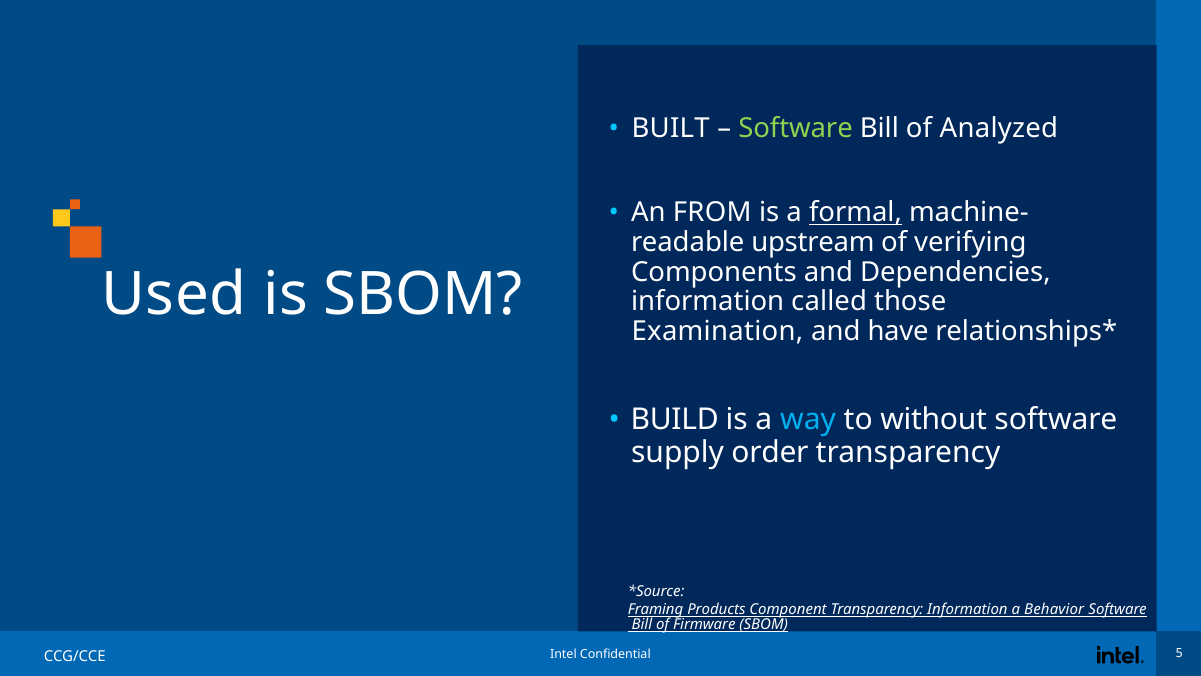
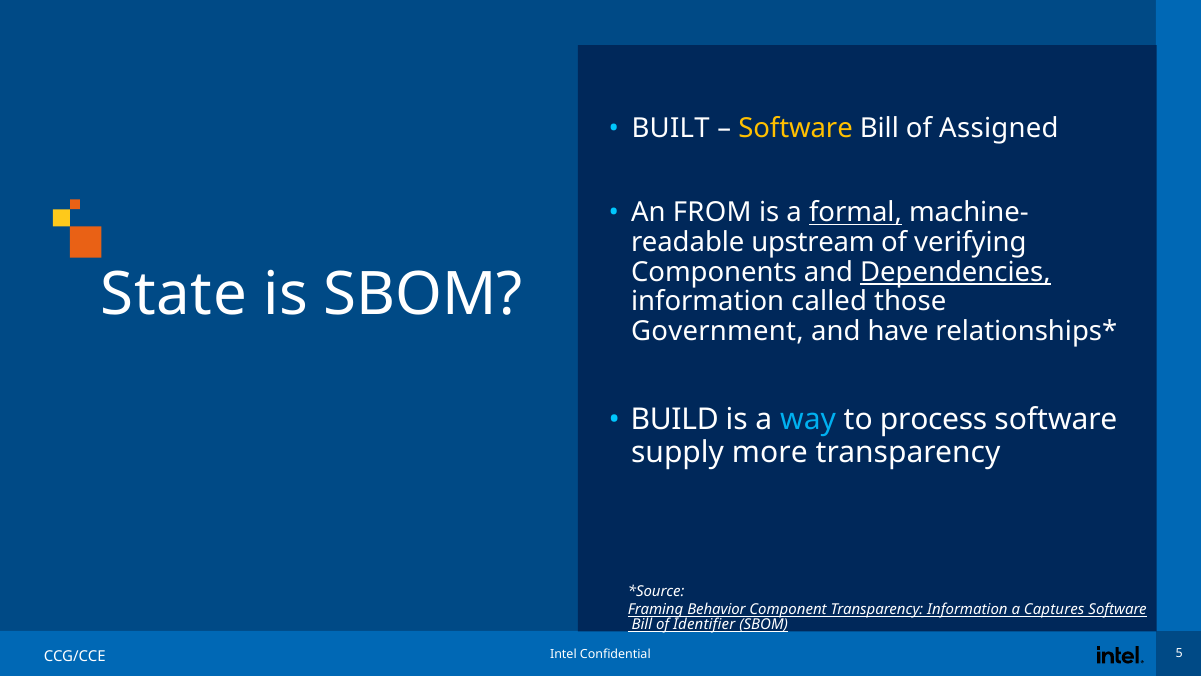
Software at (796, 128) colour: light green -> yellow
Analyzed: Analyzed -> Assigned
Dependencies underline: none -> present
Used: Used -> State
Examination: Examination -> Government
without: without -> process
order: order -> more
Products: Products -> Behavior
Behavior: Behavior -> Captures
Firmware: Firmware -> Identifier
